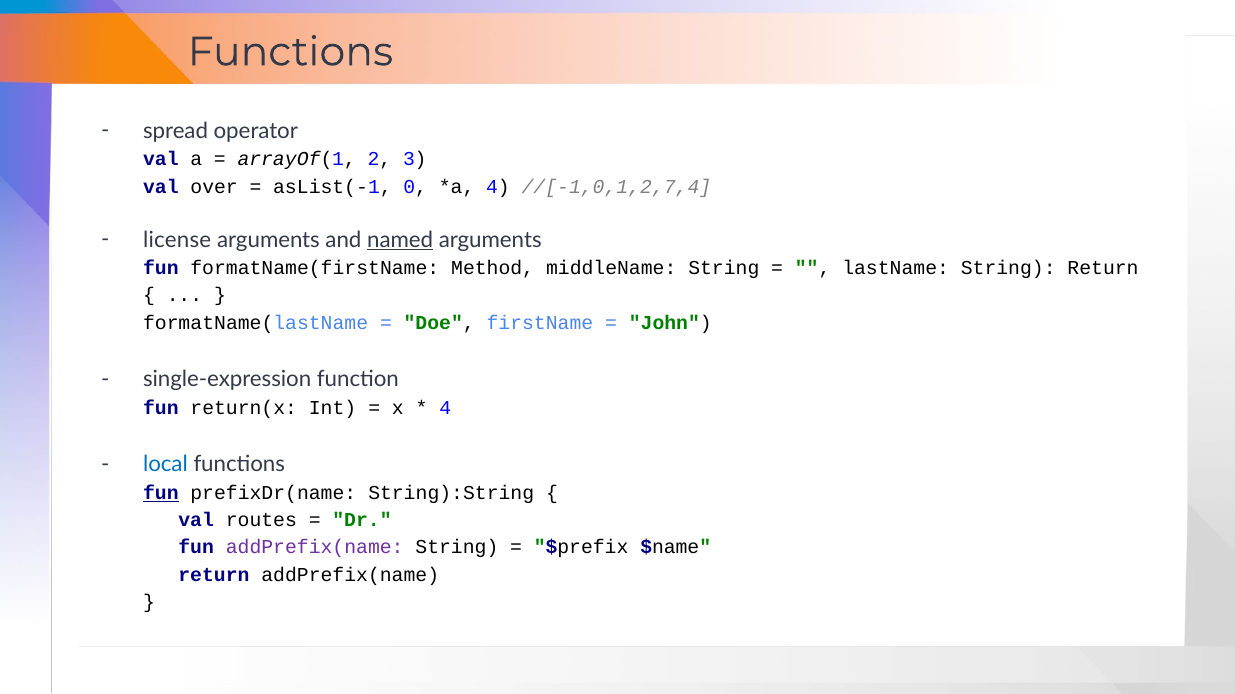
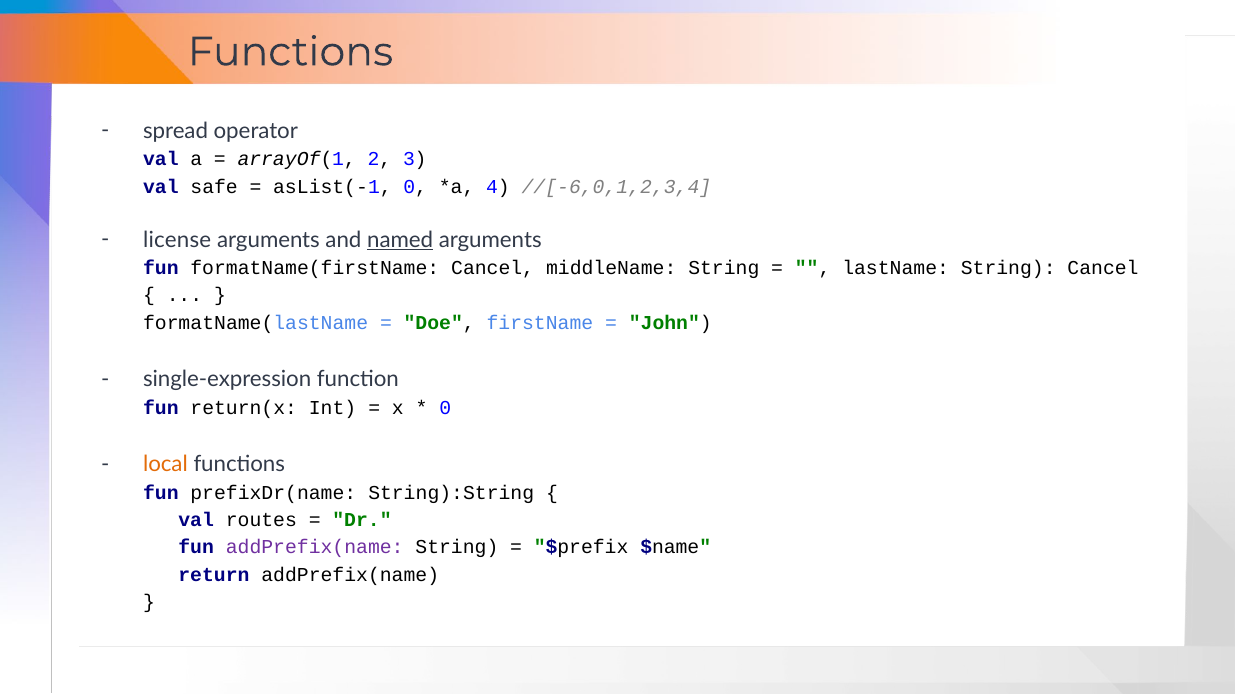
over: over -> safe
//[-1,0,1,2,7,4: //[-1,0,1,2,7,4 -> //[-6,0,1,2,3,4
formatName(firstName Method: Method -> Cancel
String Return: Return -> Cancel
4 at (445, 408): 4 -> 0
local colour: blue -> orange
fun at (161, 493) underline: present -> none
